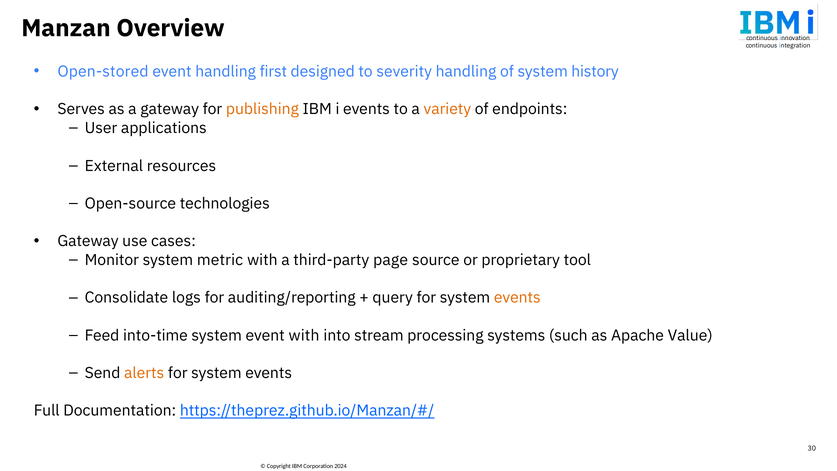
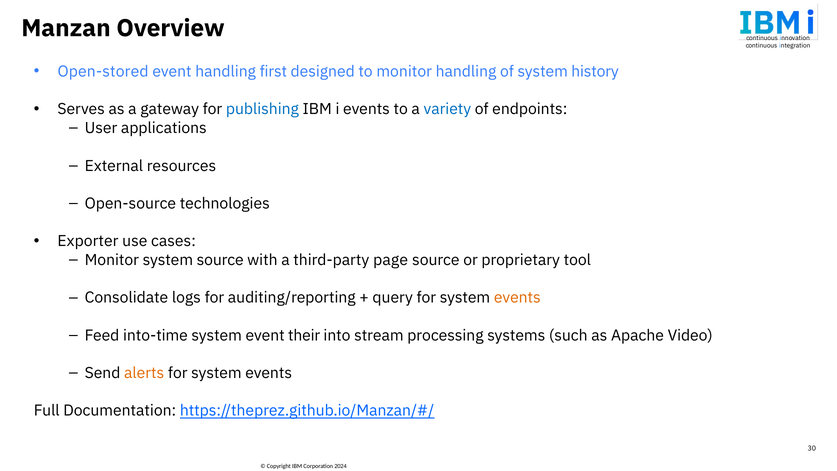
to severity: severity -> monitor
publishing colour: orange -> blue
variety colour: orange -> blue
Gateway at (88, 241): Gateway -> Exporter
system metric: metric -> source
event with: with -> their
Value: Value -> Video
